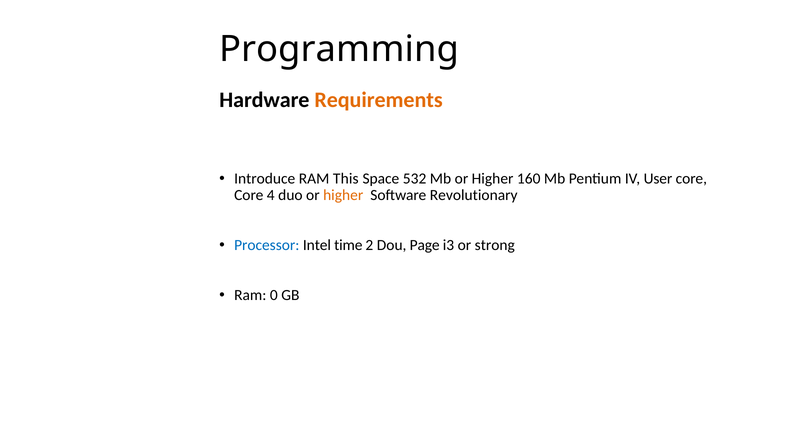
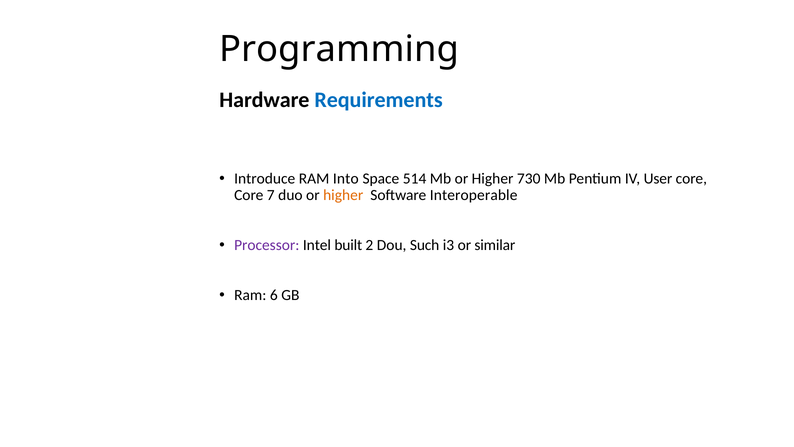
Requirements colour: orange -> blue
This: This -> Into
532: 532 -> 514
160: 160 -> 730
4: 4 -> 7
Revolutionary: Revolutionary -> Interoperable
Processor colour: blue -> purple
time: time -> built
Page: Page -> Such
strong: strong -> similar
0: 0 -> 6
